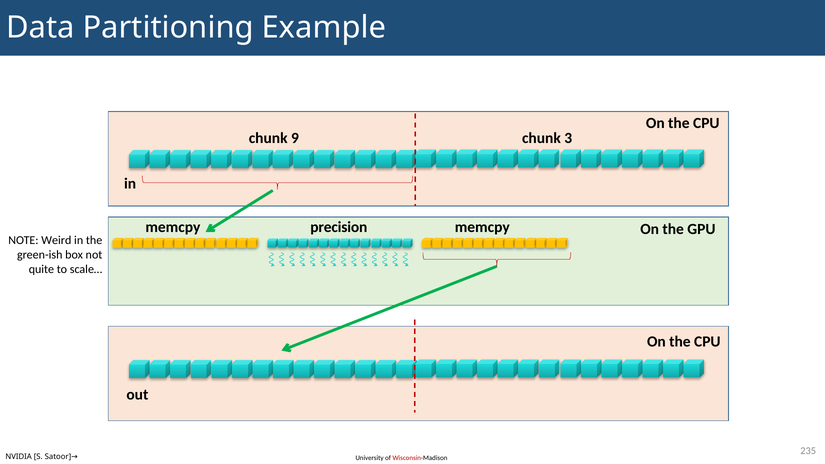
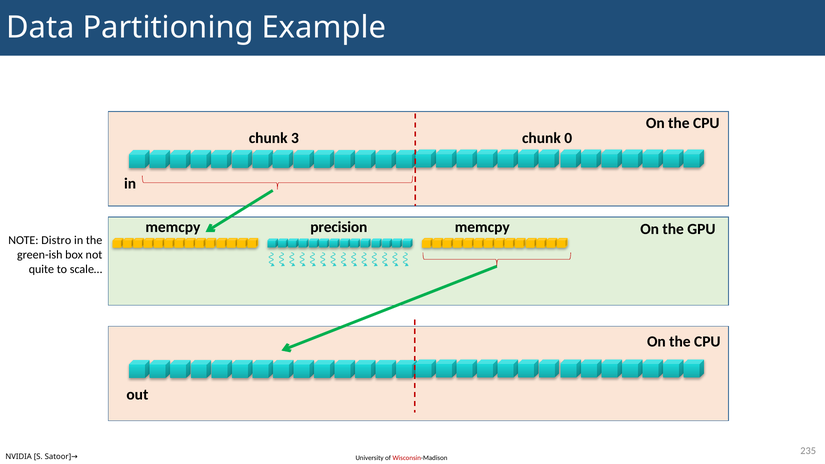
9: 9 -> 3
3: 3 -> 0
Weird: Weird -> Distro
